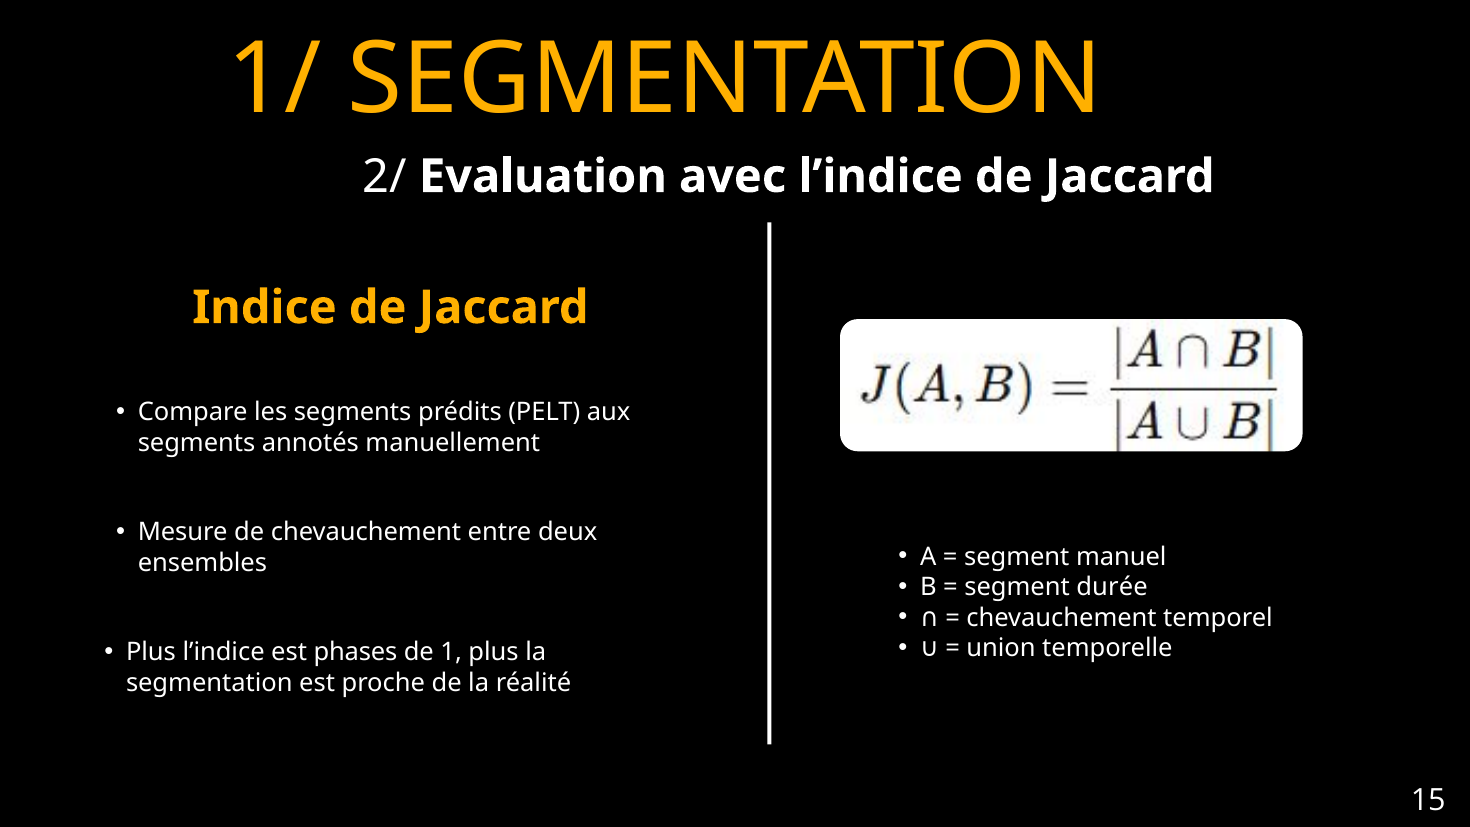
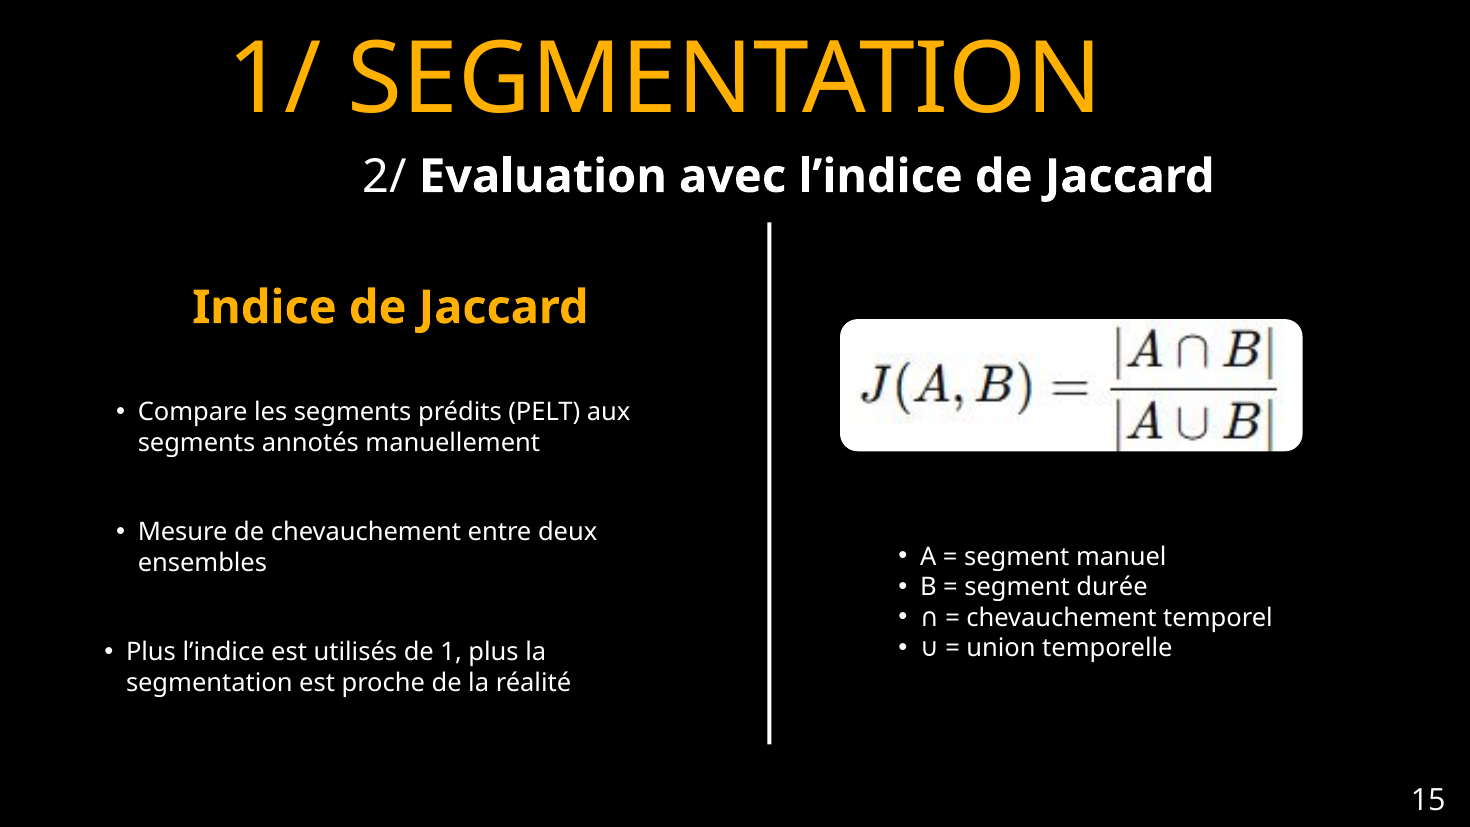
phases: phases -> utilisés
